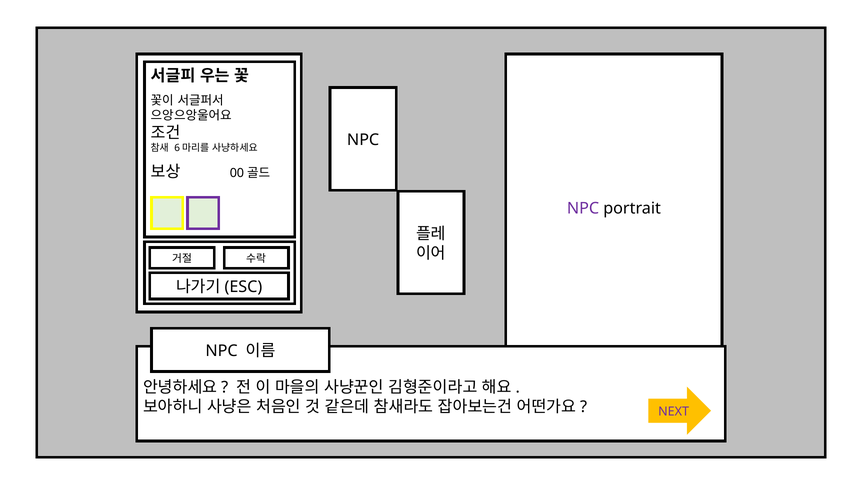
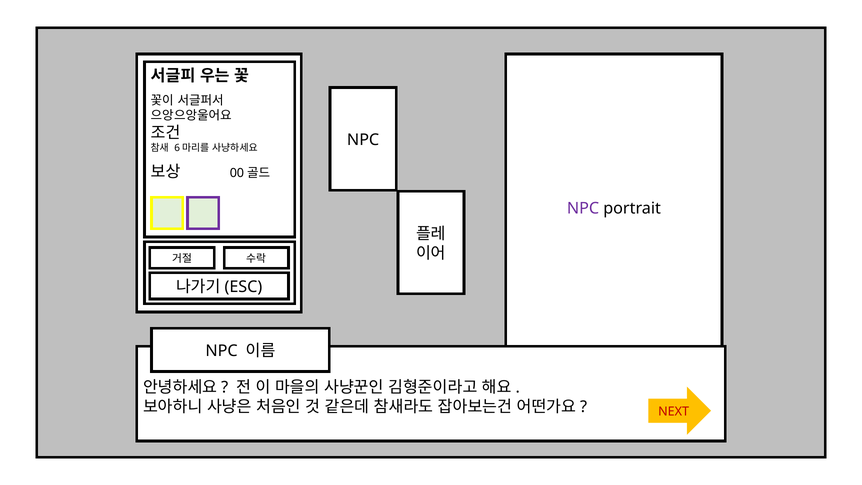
NEXT colour: purple -> red
